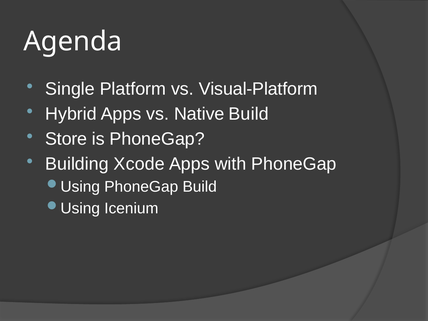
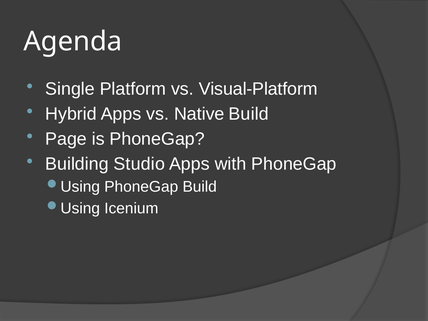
Store: Store -> Page
Xcode: Xcode -> Studio
